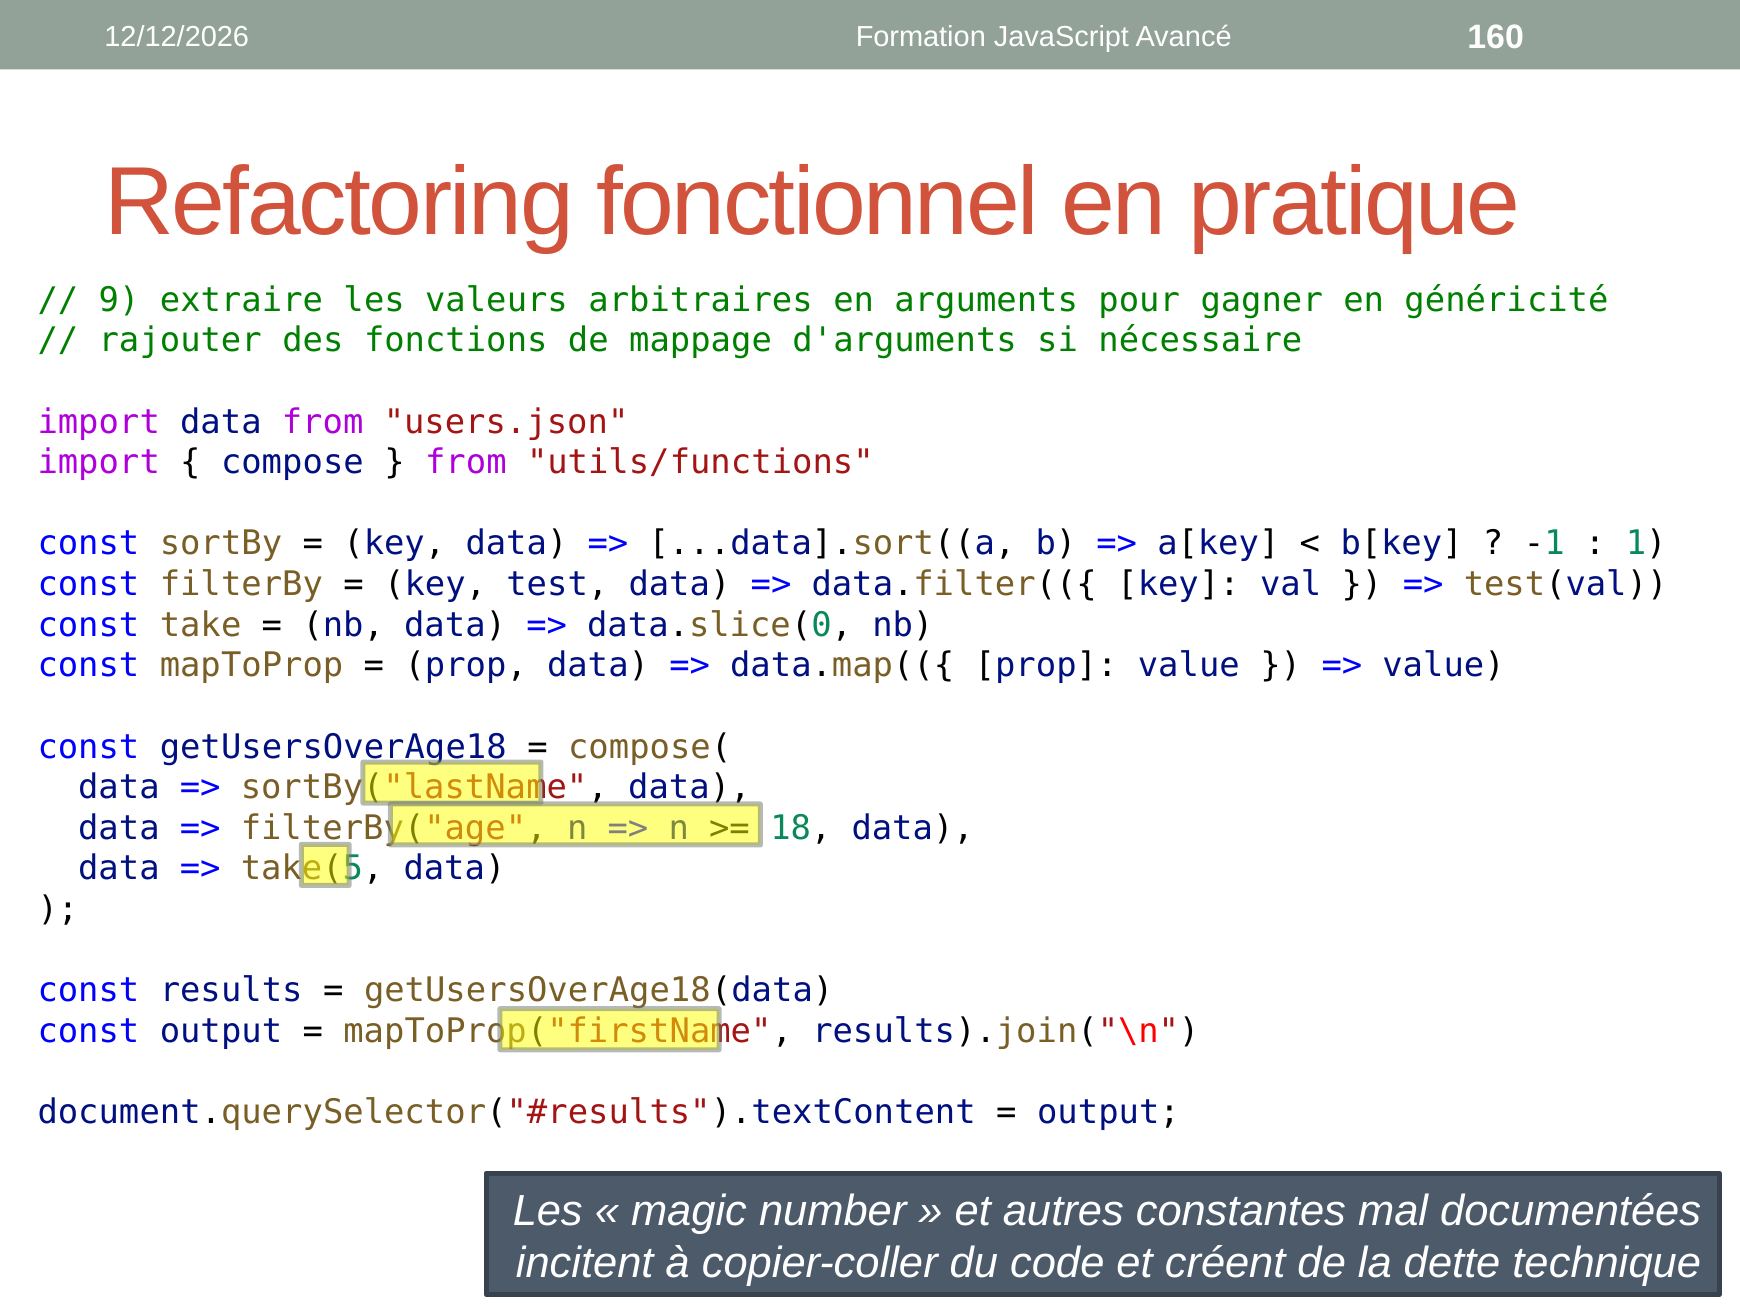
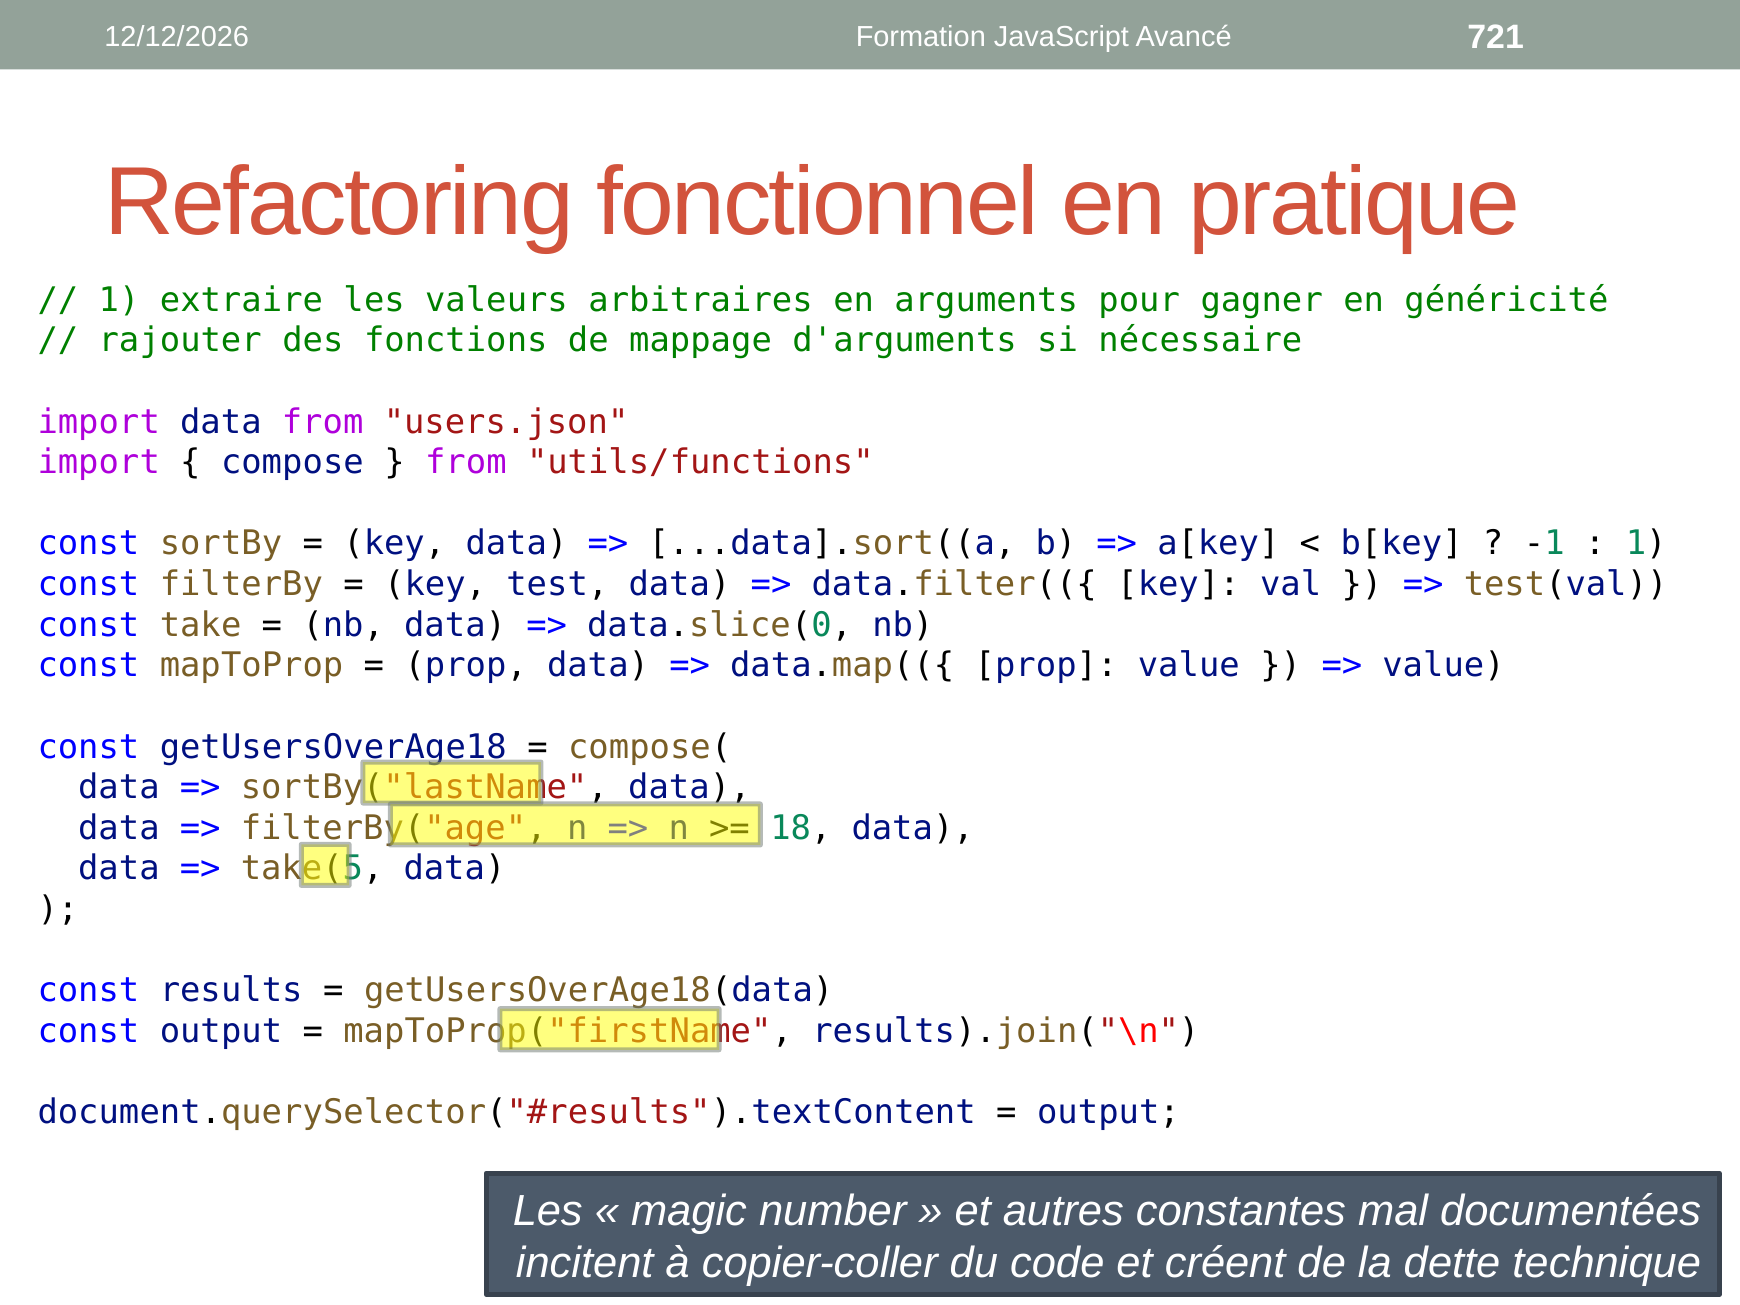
160: 160 -> 721
9 at (119, 300): 9 -> 1
